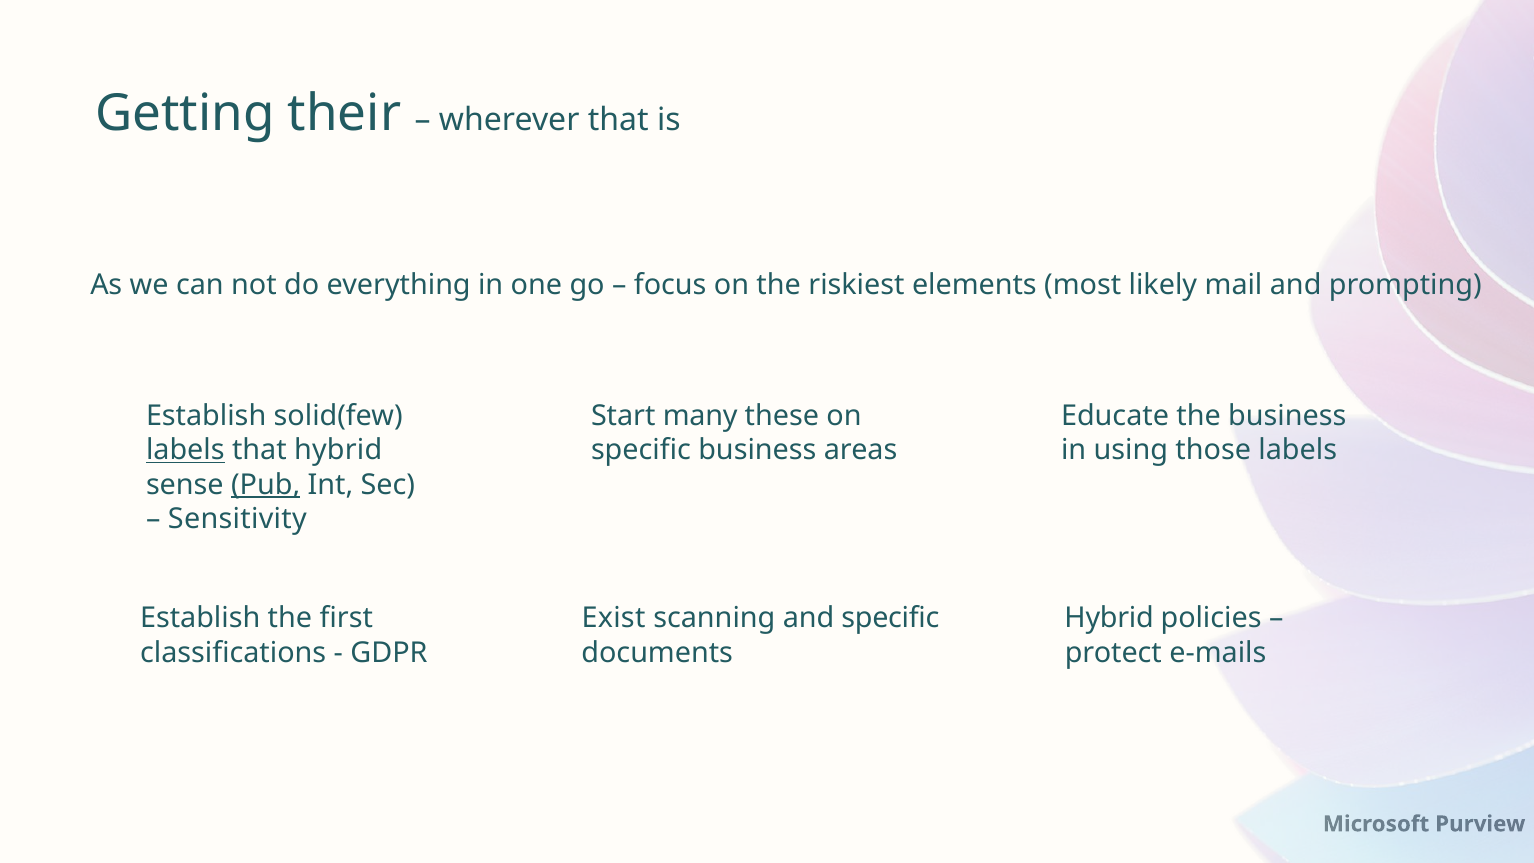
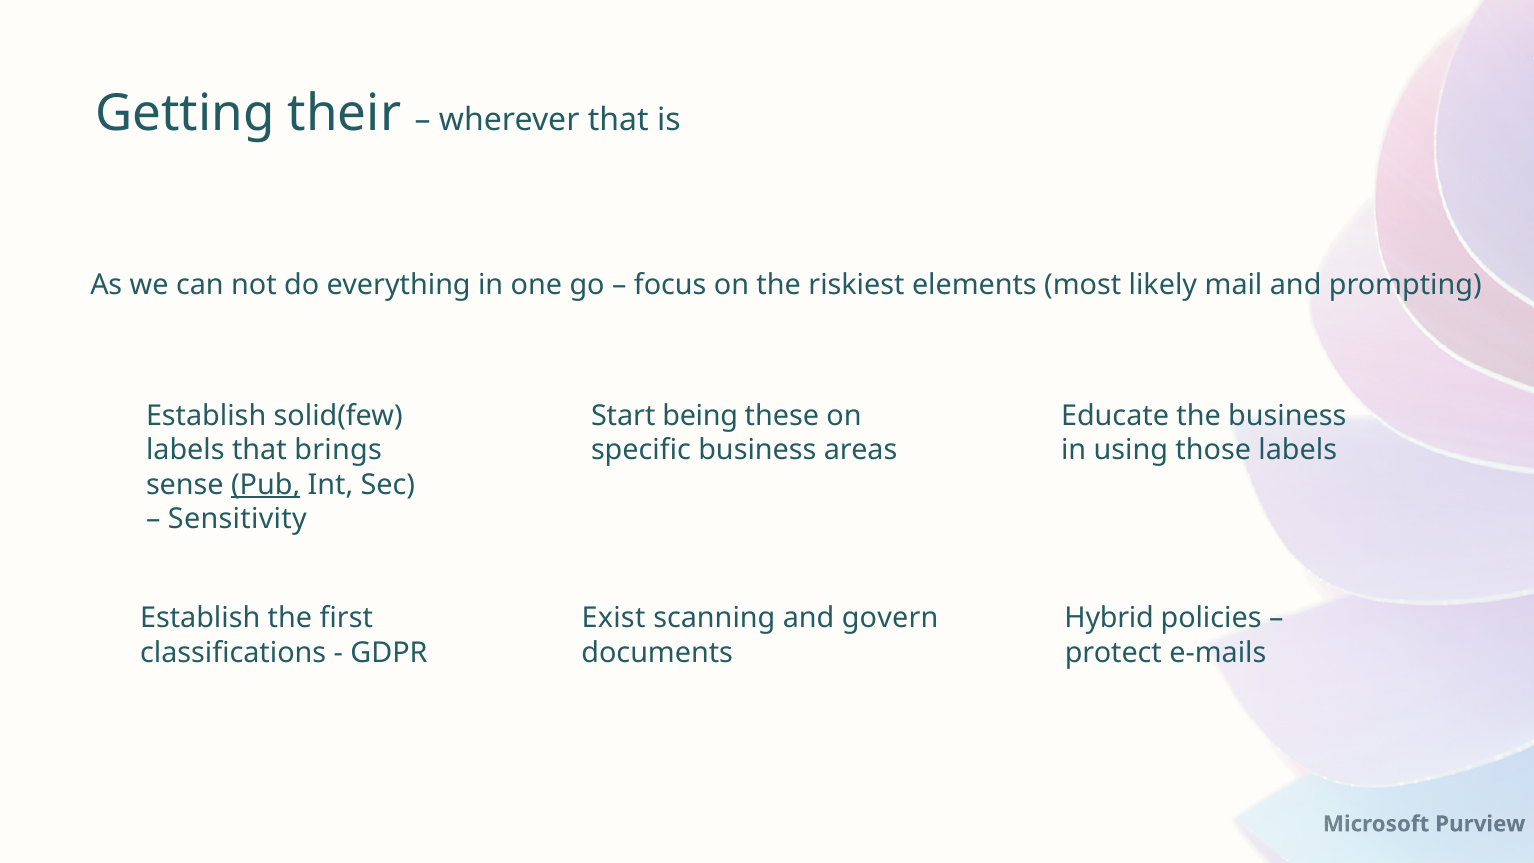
many: many -> being
labels at (185, 450) underline: present -> none
that hybrid: hybrid -> brings
and specific: specific -> govern
